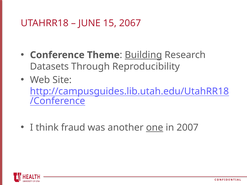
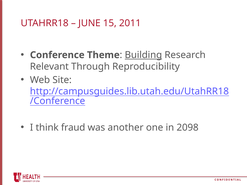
2067: 2067 -> 2011
Datasets: Datasets -> Relevant
one underline: present -> none
2007: 2007 -> 2098
